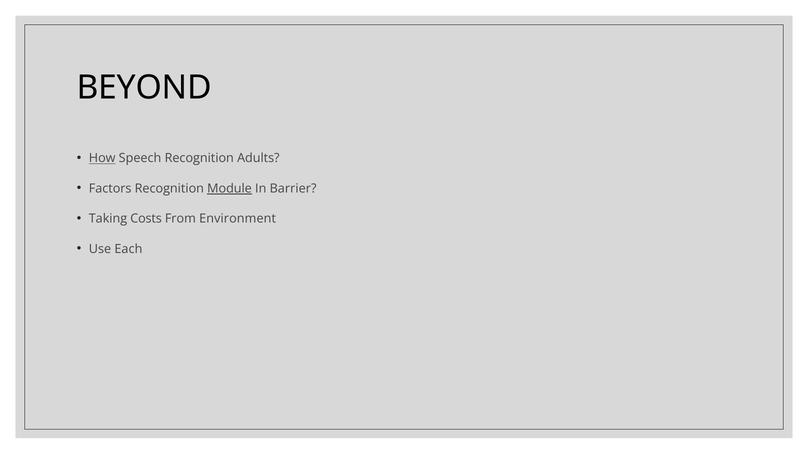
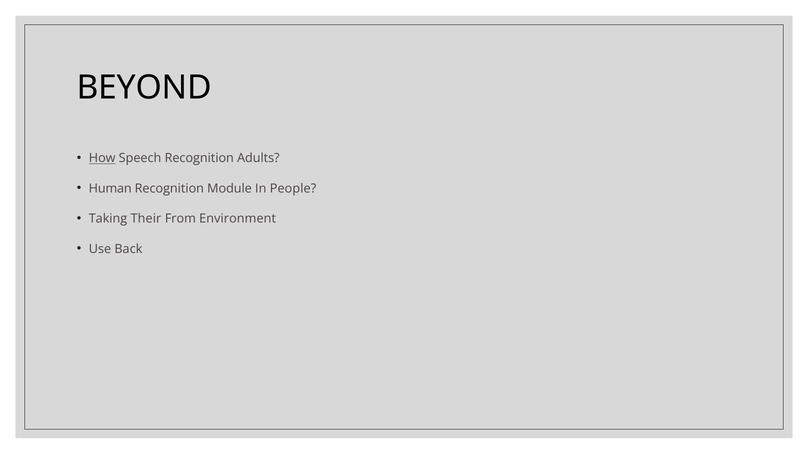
Factors: Factors -> Human
Module underline: present -> none
Barrier: Barrier -> People
Costs: Costs -> Their
Each: Each -> Back
